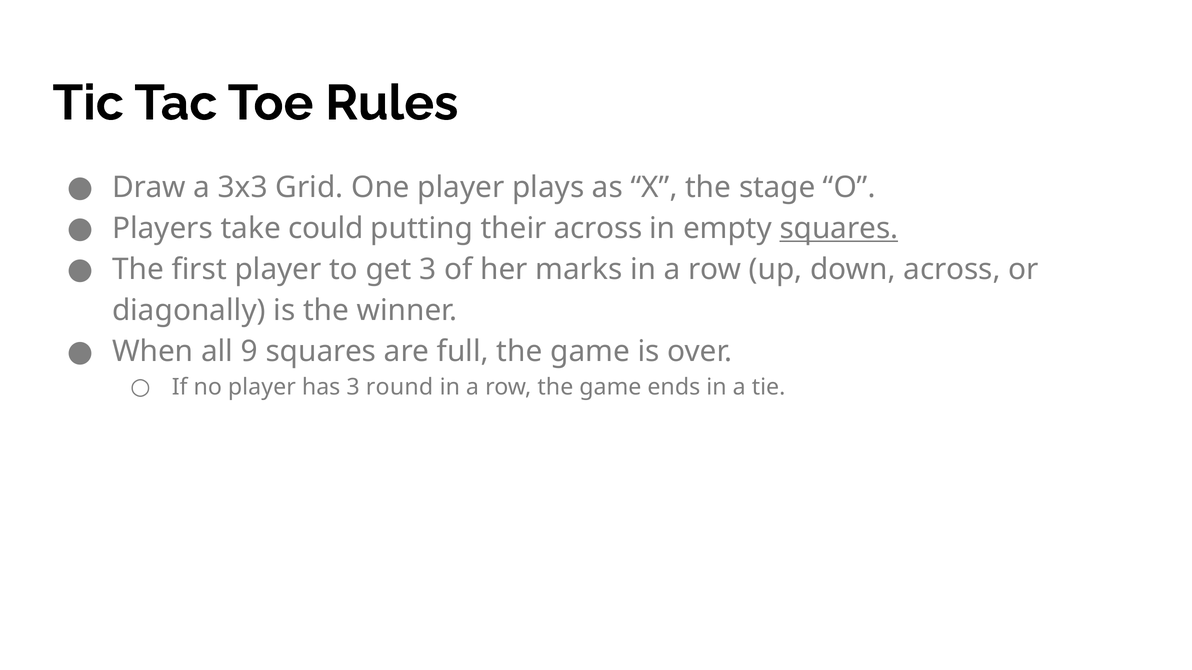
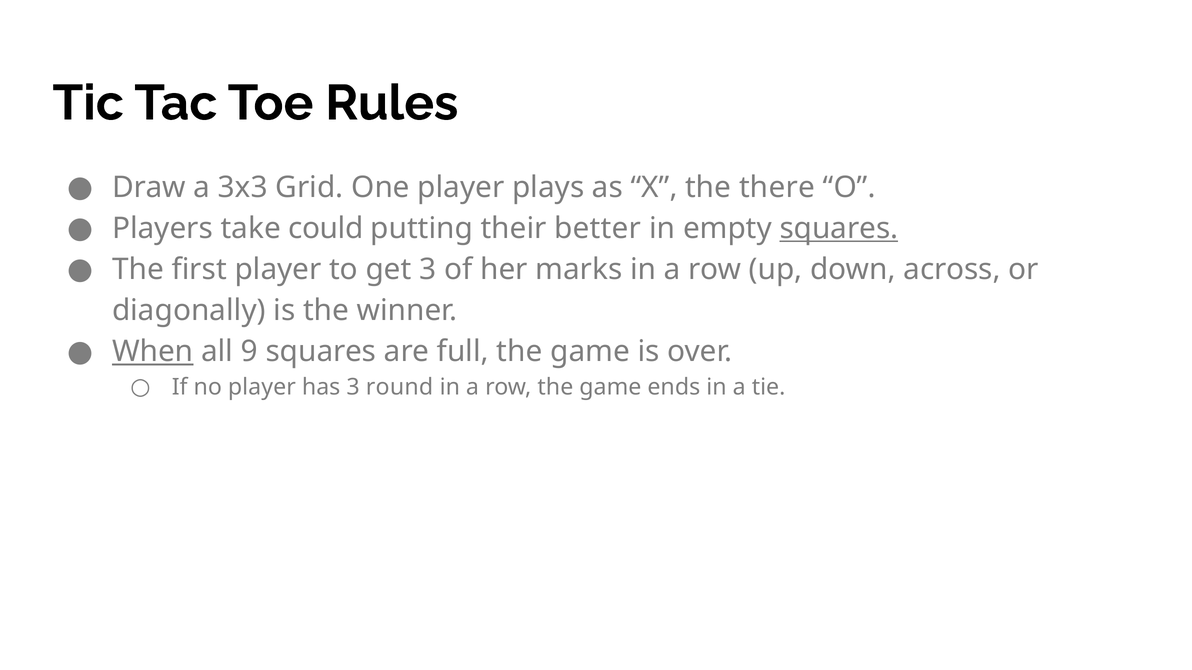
stage: stage -> there
their across: across -> better
When underline: none -> present
